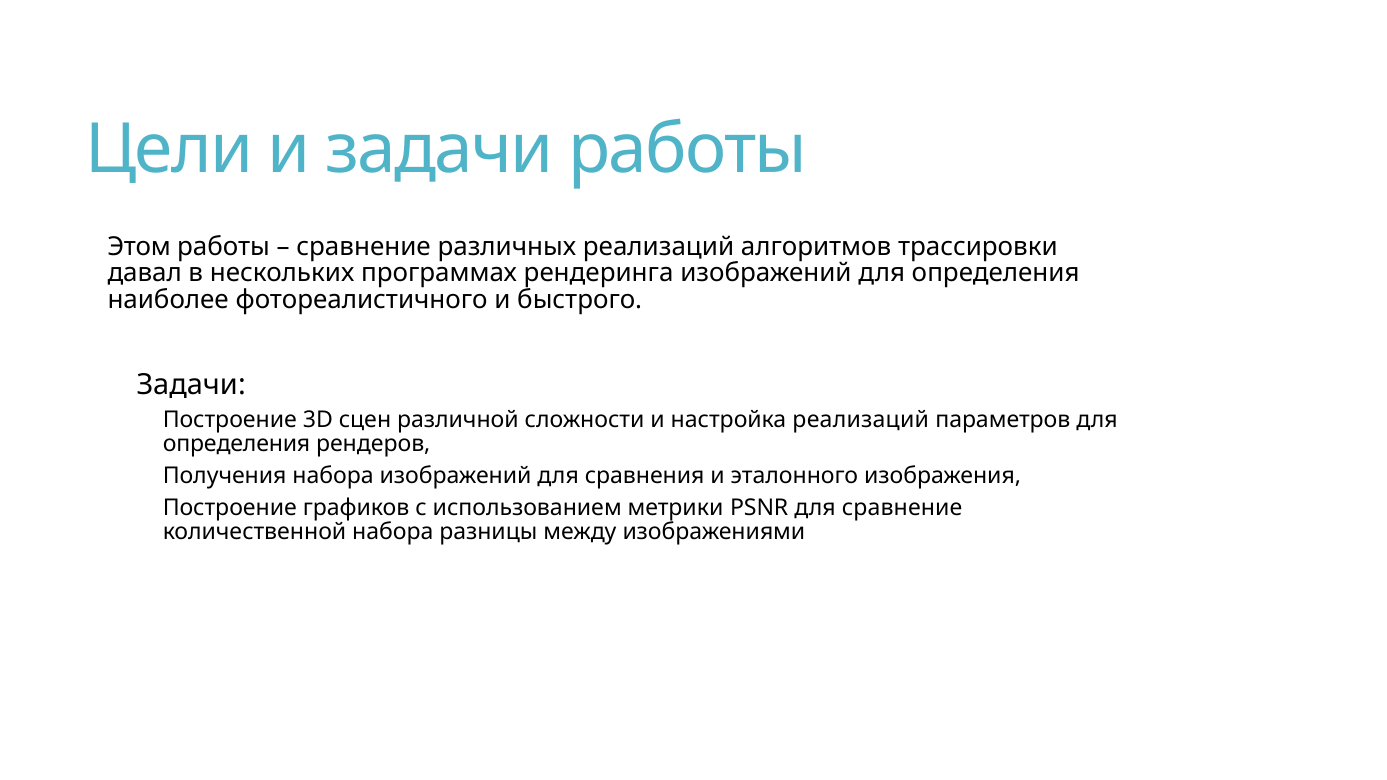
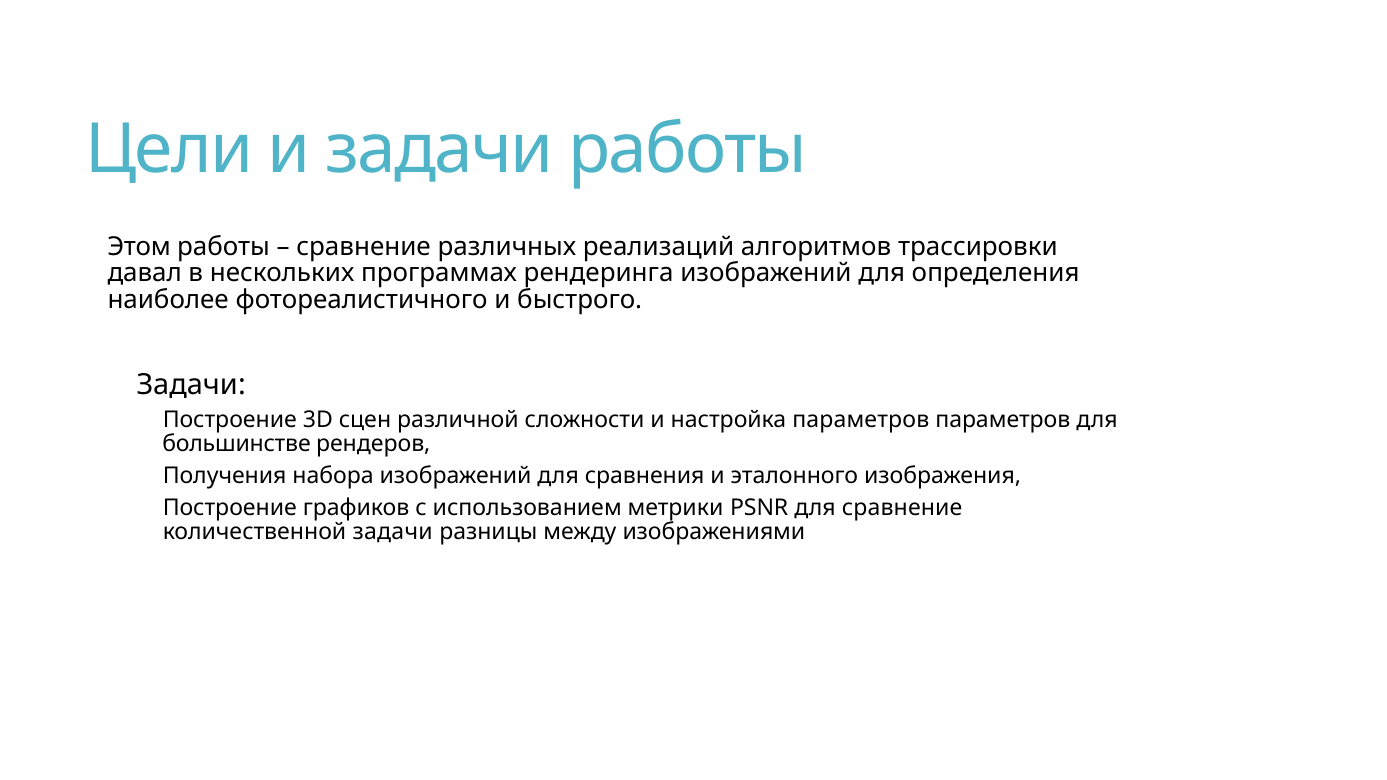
настройка реализаций: реализаций -> параметров
определения at (237, 444): определения -> большинстве
количественной набора: набора -> задачи
